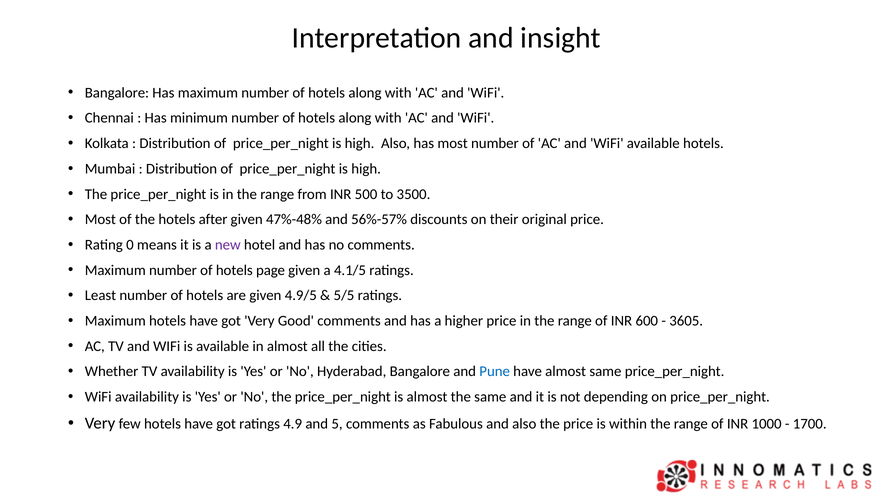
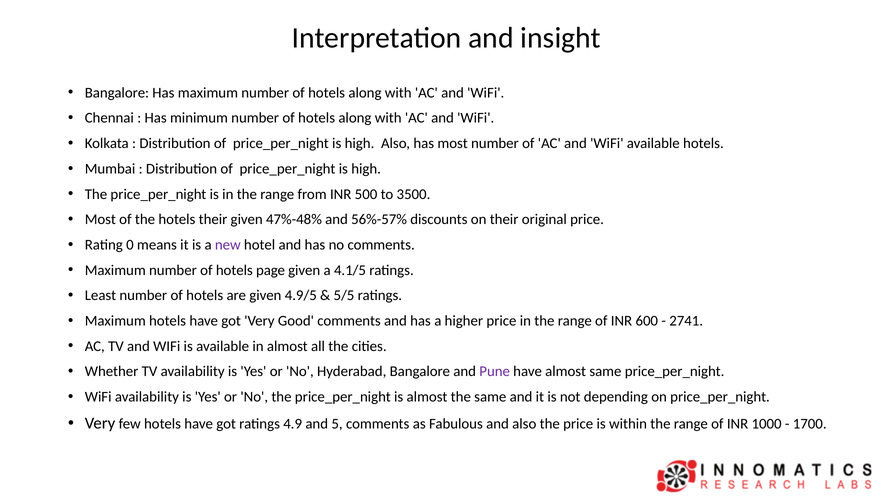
hotels after: after -> their
3605: 3605 -> 2741
Pune colour: blue -> purple
